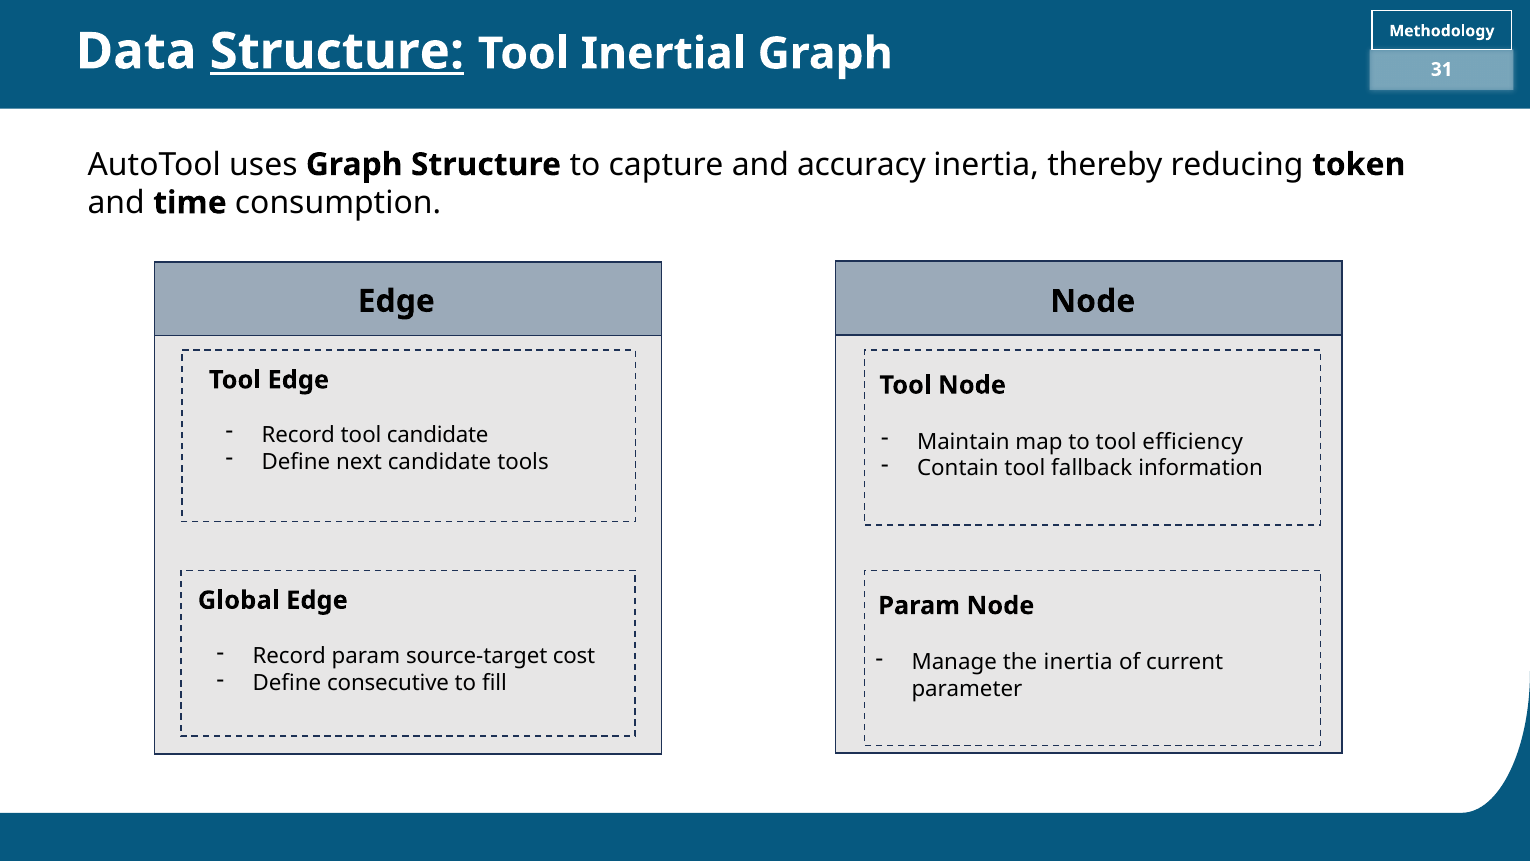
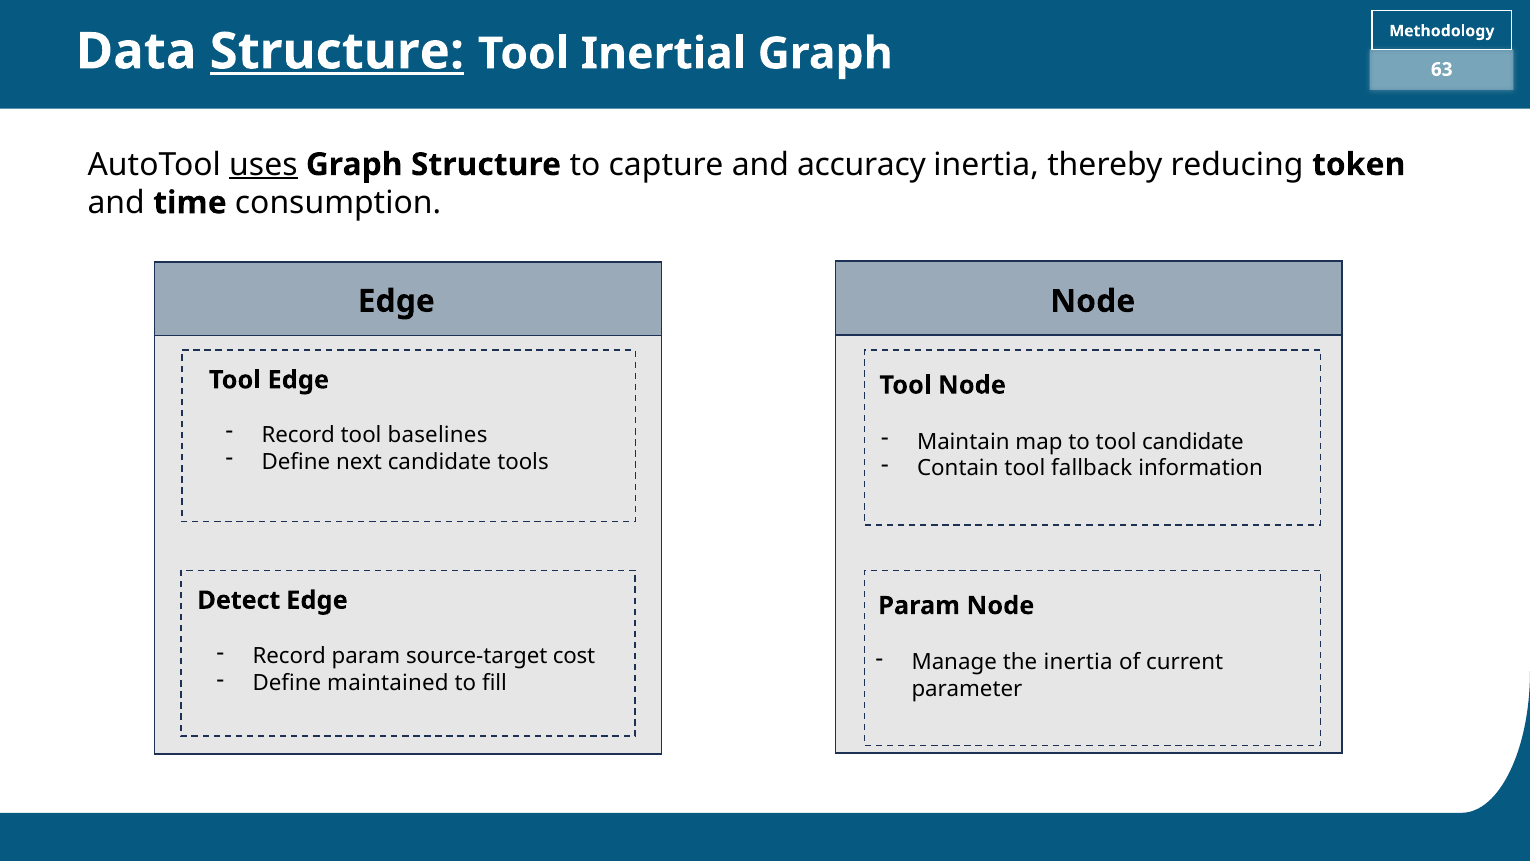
31: 31 -> 63
uses underline: none -> present
tool candidate: candidate -> baselines
tool efficiency: efficiency -> candidate
Global: Global -> Detect
consecutive: consecutive -> maintained
